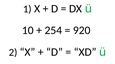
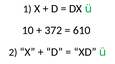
254: 254 -> 372
920: 920 -> 610
